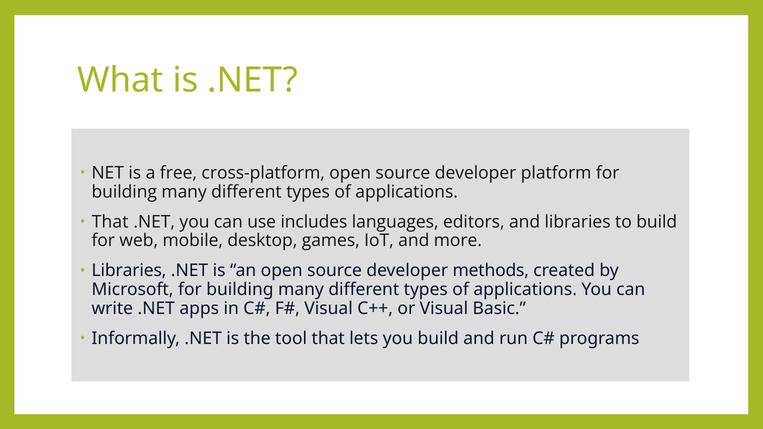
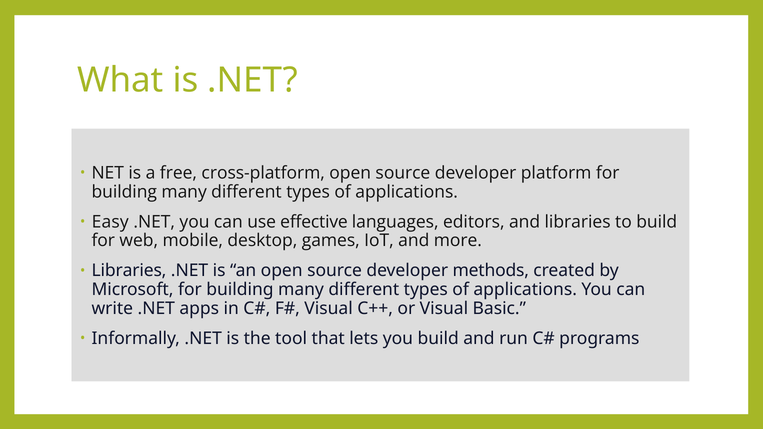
That at (110, 222): That -> Easy
includes: includes -> effective
